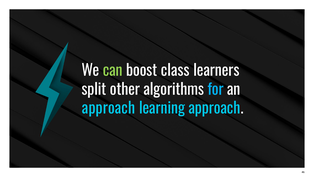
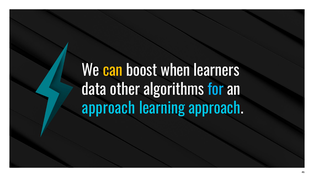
can colour: light green -> yellow
class: class -> when
split: split -> data
